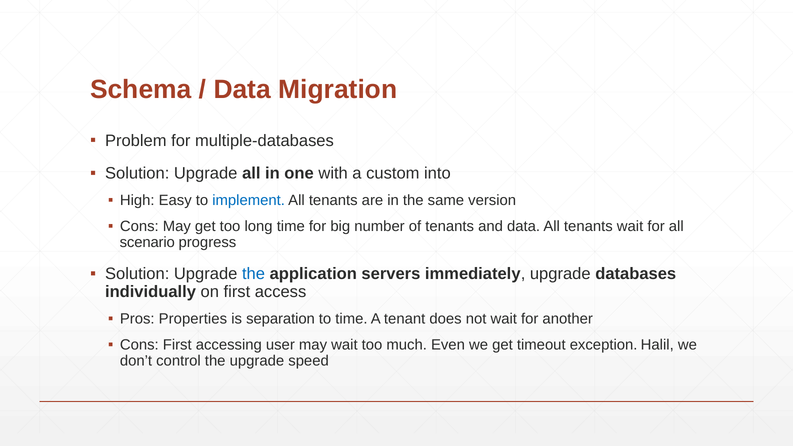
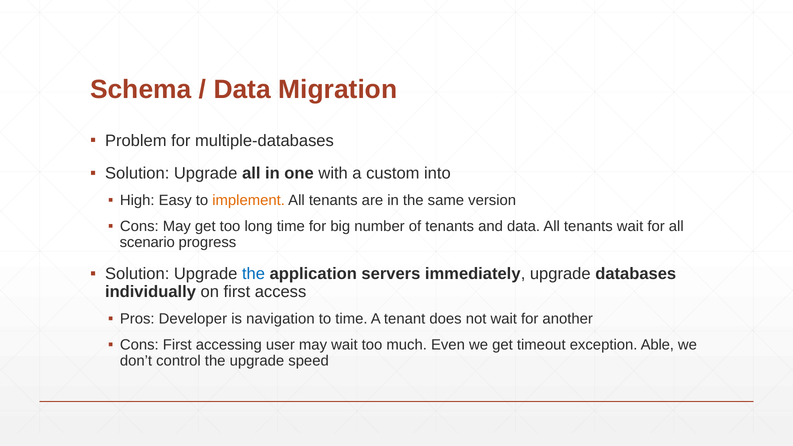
implement colour: blue -> orange
Properties: Properties -> Developer
separation: separation -> navigation
Halil: Halil -> Able
